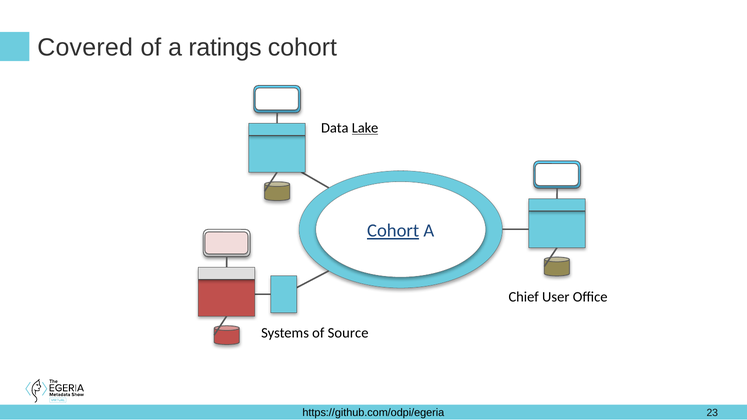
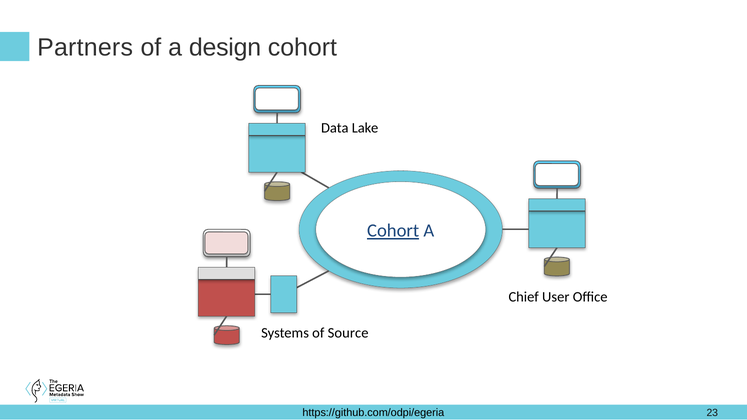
Covered: Covered -> Partners
ratings: ratings -> design
Lake underline: present -> none
